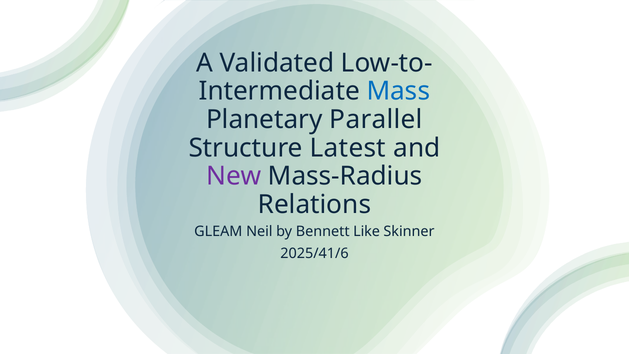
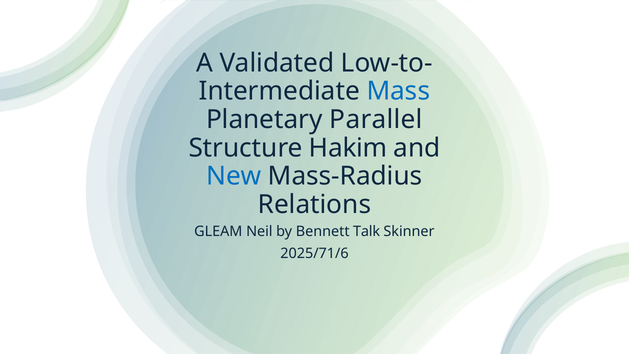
Latest: Latest -> Hakim
New colour: purple -> blue
Like: Like -> Talk
2025/41/6: 2025/41/6 -> 2025/71/6
